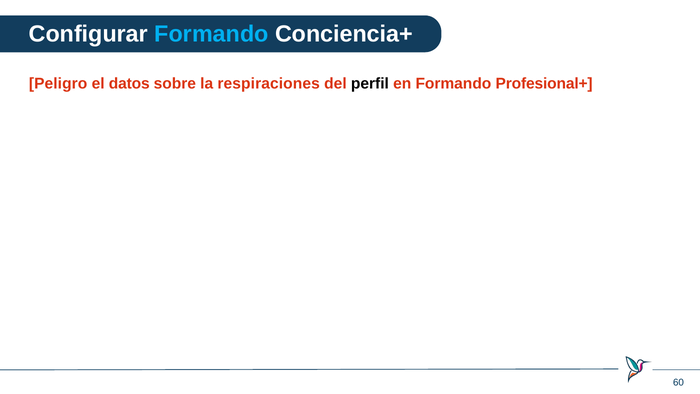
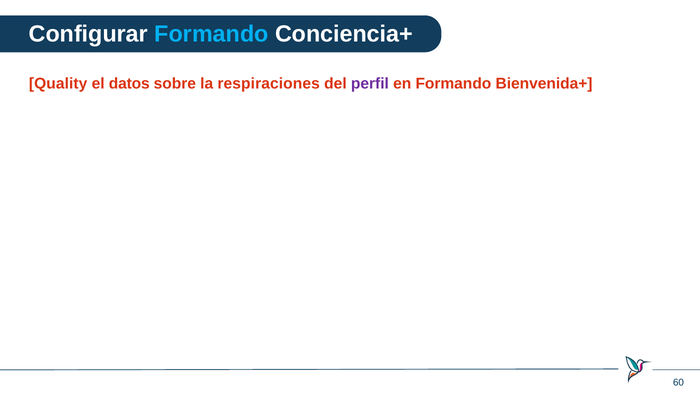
Peligro: Peligro -> Quality
perfil colour: black -> purple
Profesional+: Profesional+ -> Bienvenida+
